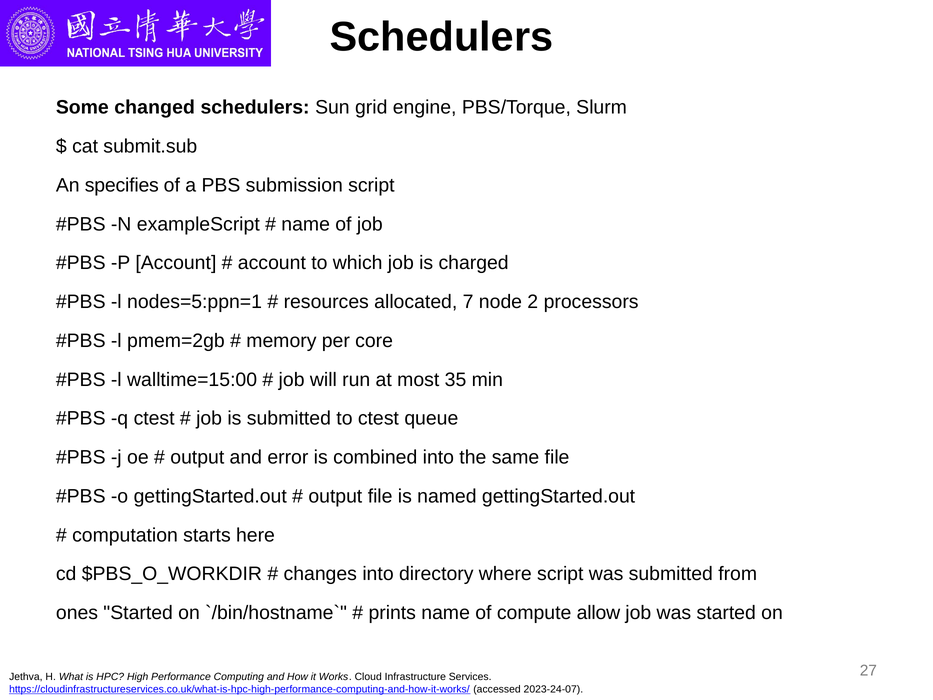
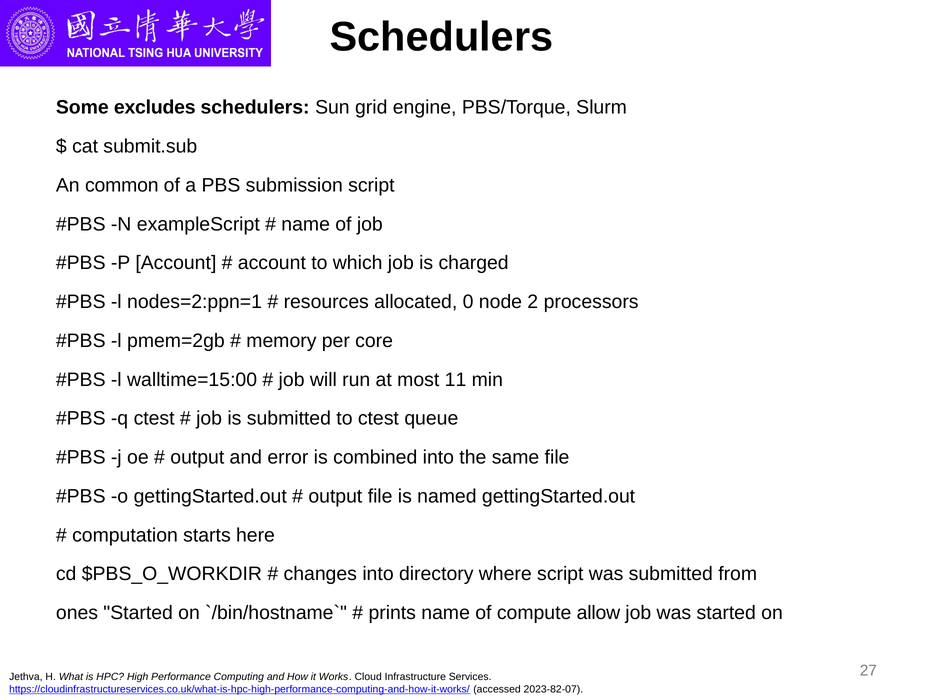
changed: changed -> excludes
specifies: specifies -> common
nodes=5:ppn=1: nodes=5:ppn=1 -> nodes=2:ppn=1
7: 7 -> 0
35: 35 -> 11
2023-24-07: 2023-24-07 -> 2023-82-07
